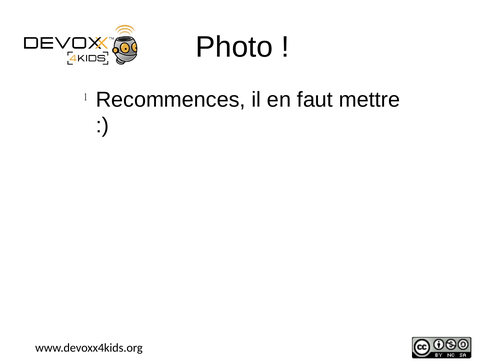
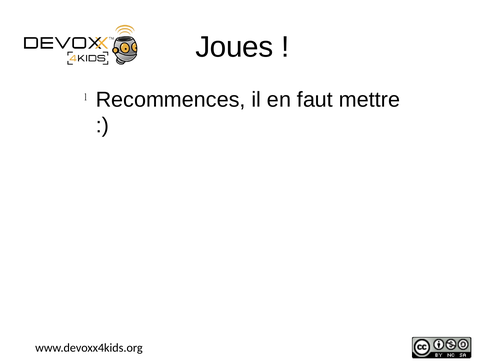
Photo: Photo -> Joues
